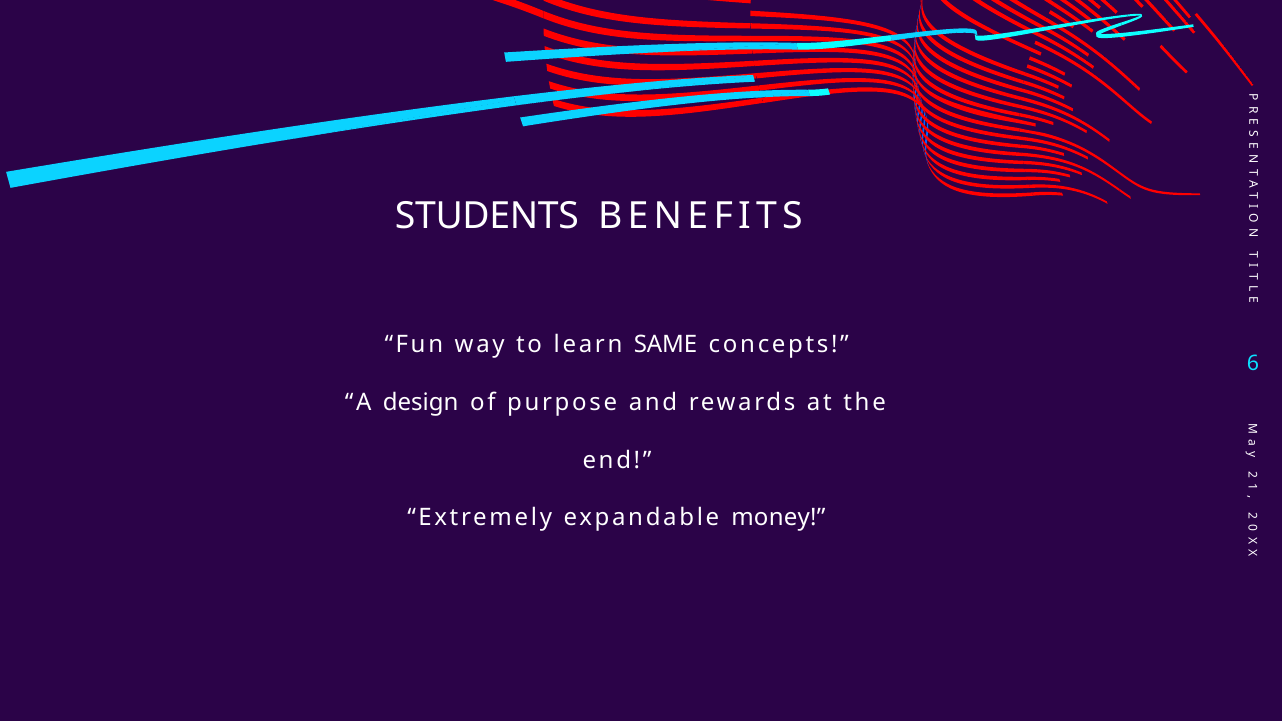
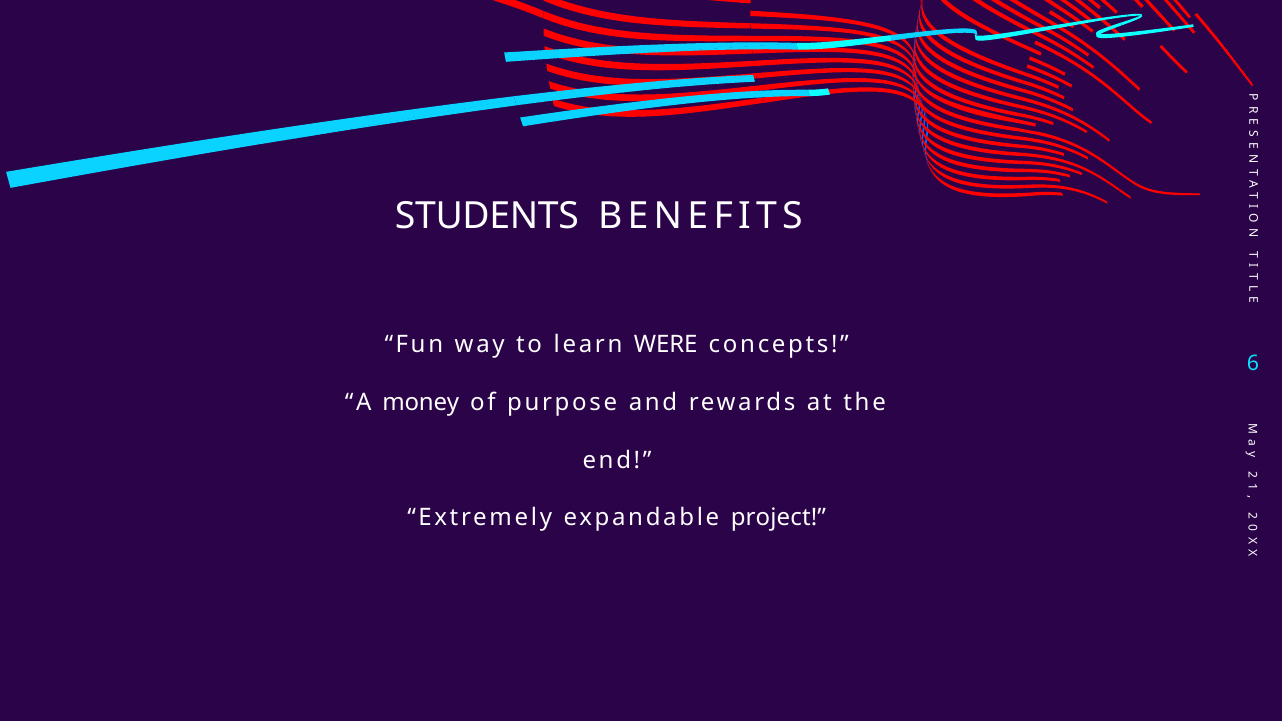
SAME: SAME -> WERE
design: design -> money
money: money -> project
